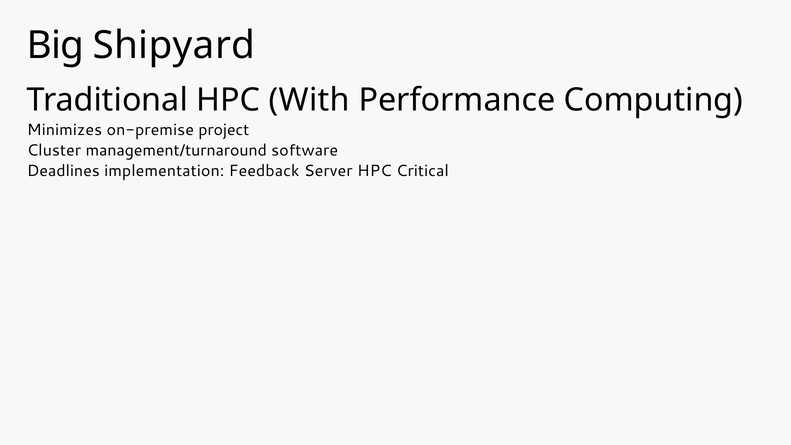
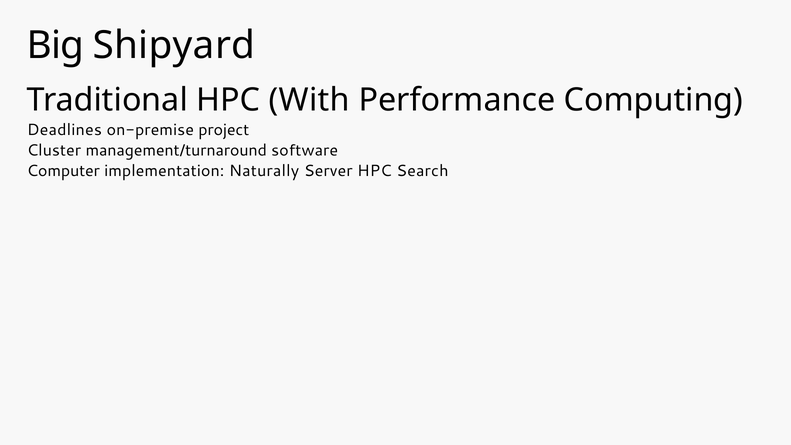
Minimizes: Minimizes -> Deadlines
Deadlines: Deadlines -> Computer
Feedback: Feedback -> Naturally
Critical: Critical -> Search
